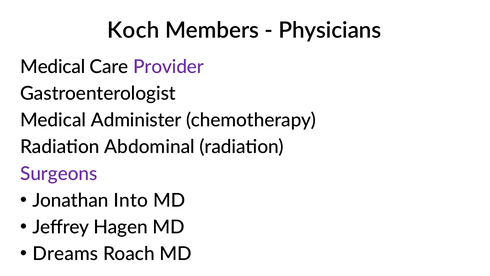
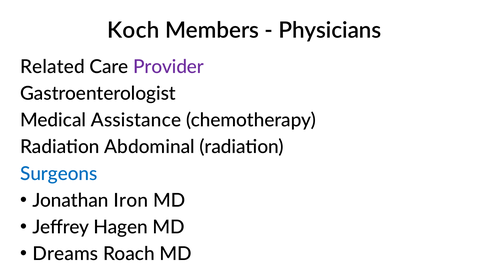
Medical at (53, 67): Medical -> Related
Administer: Administer -> Assistance
Surgeons colour: purple -> blue
Into: Into -> Iron
